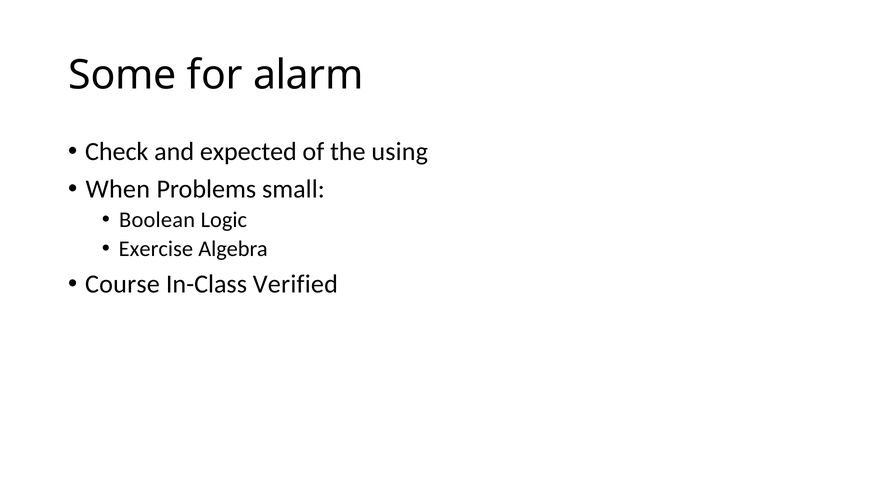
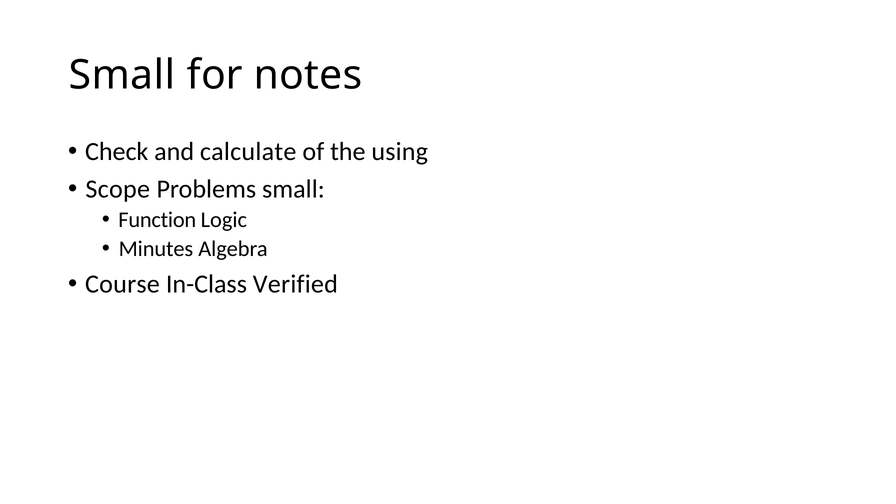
Some at (122, 75): Some -> Small
alarm: alarm -> notes
expected: expected -> calculate
When: When -> Scope
Boolean: Boolean -> Function
Exercise: Exercise -> Minutes
